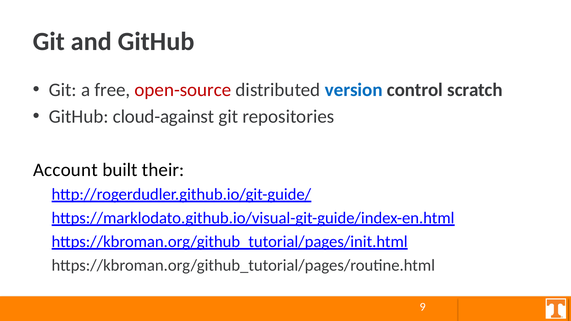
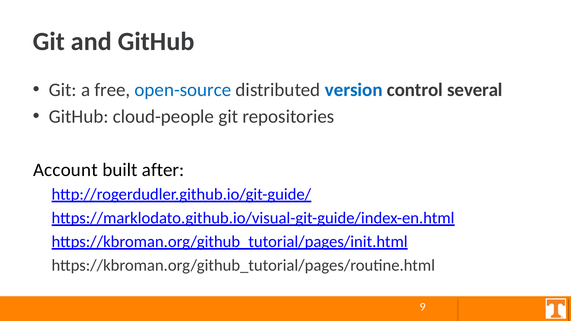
open-source colour: red -> blue
scratch: scratch -> several
cloud-against: cloud-against -> cloud-people
their: their -> after
